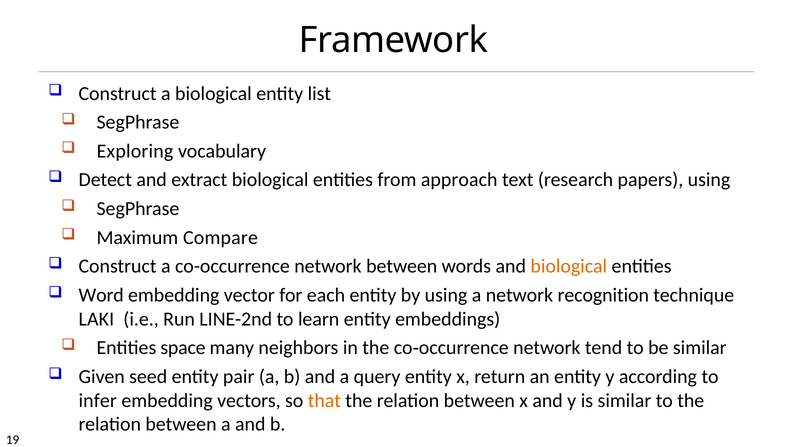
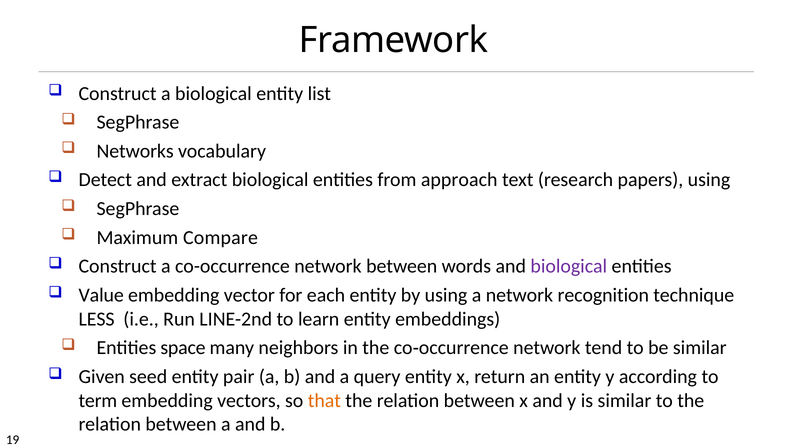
Exploring: Exploring -> Networks
biological at (569, 266) colour: orange -> purple
Word: Word -> Value
LAKI: LAKI -> LESS
infer: infer -> term
